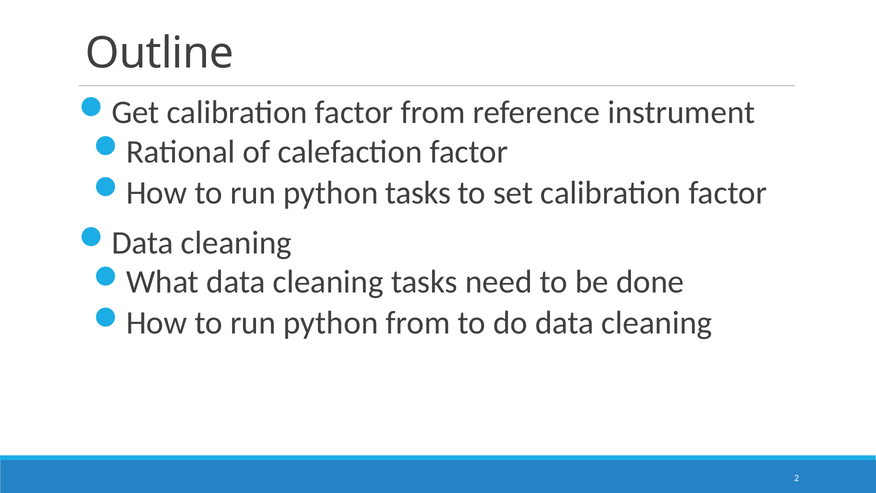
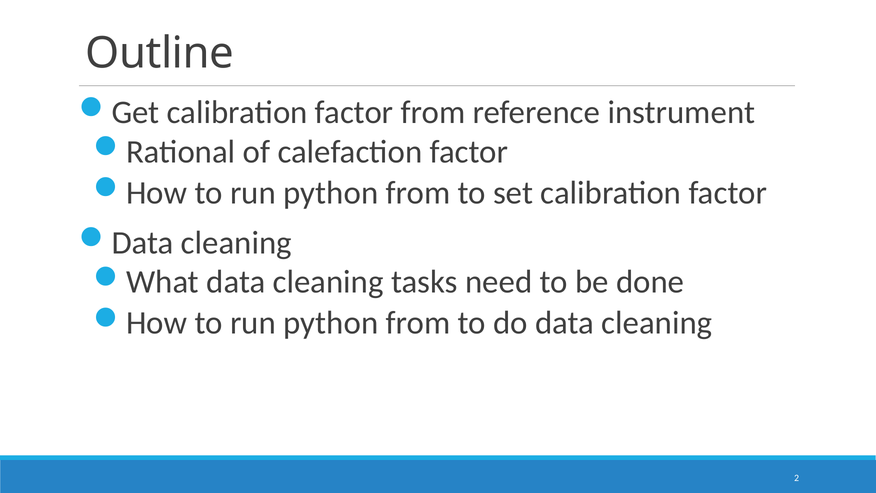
tasks at (418, 193): tasks -> from
